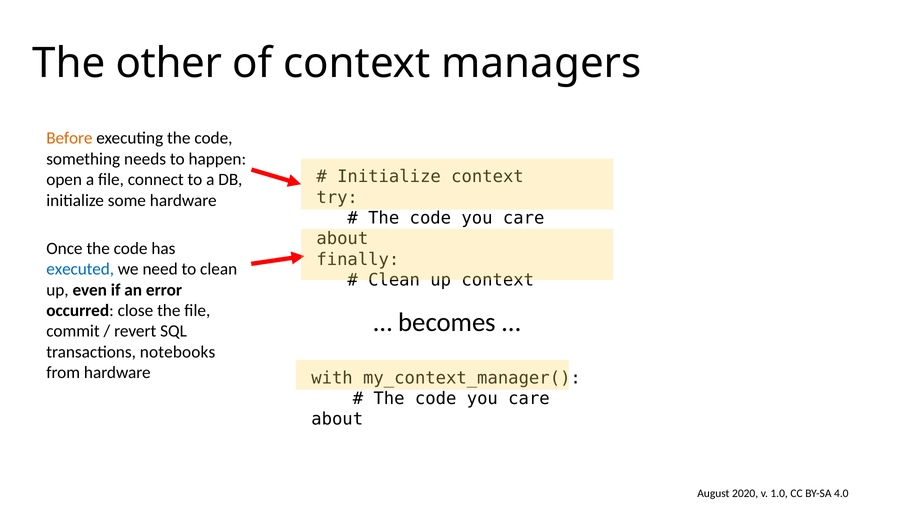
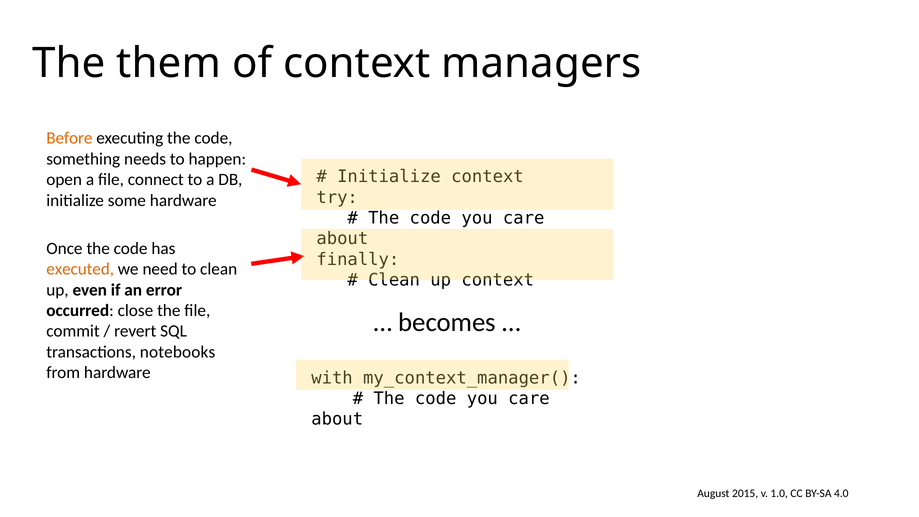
other: other -> them
executed colour: blue -> orange
2020: 2020 -> 2015
